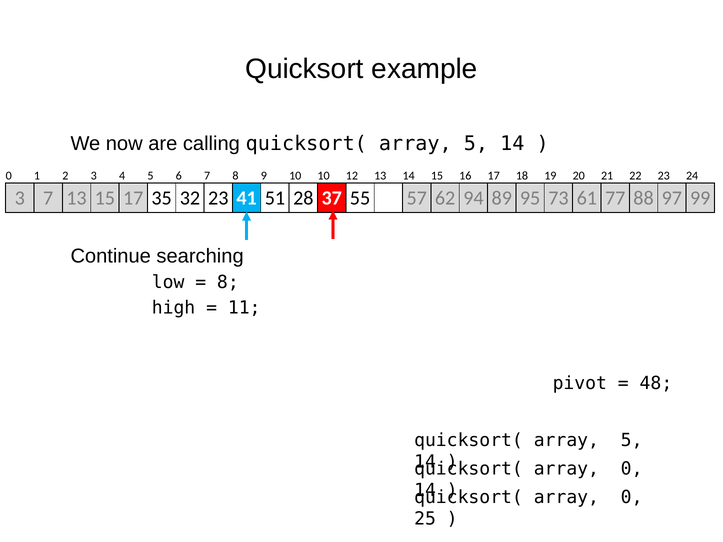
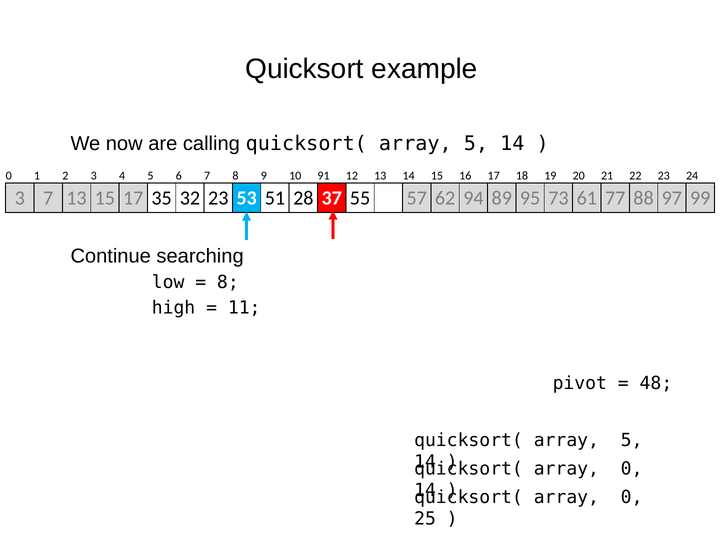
10 10: 10 -> 91
41: 41 -> 53
